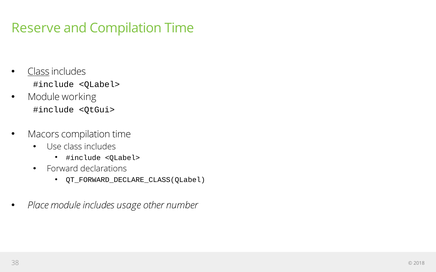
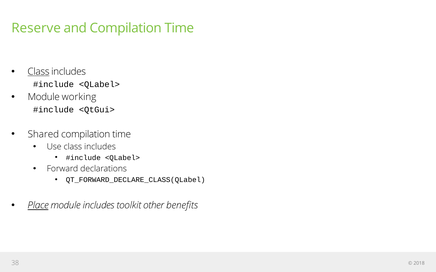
Macors: Macors -> Shared
Place underline: none -> present
usage: usage -> toolkit
number: number -> benefits
